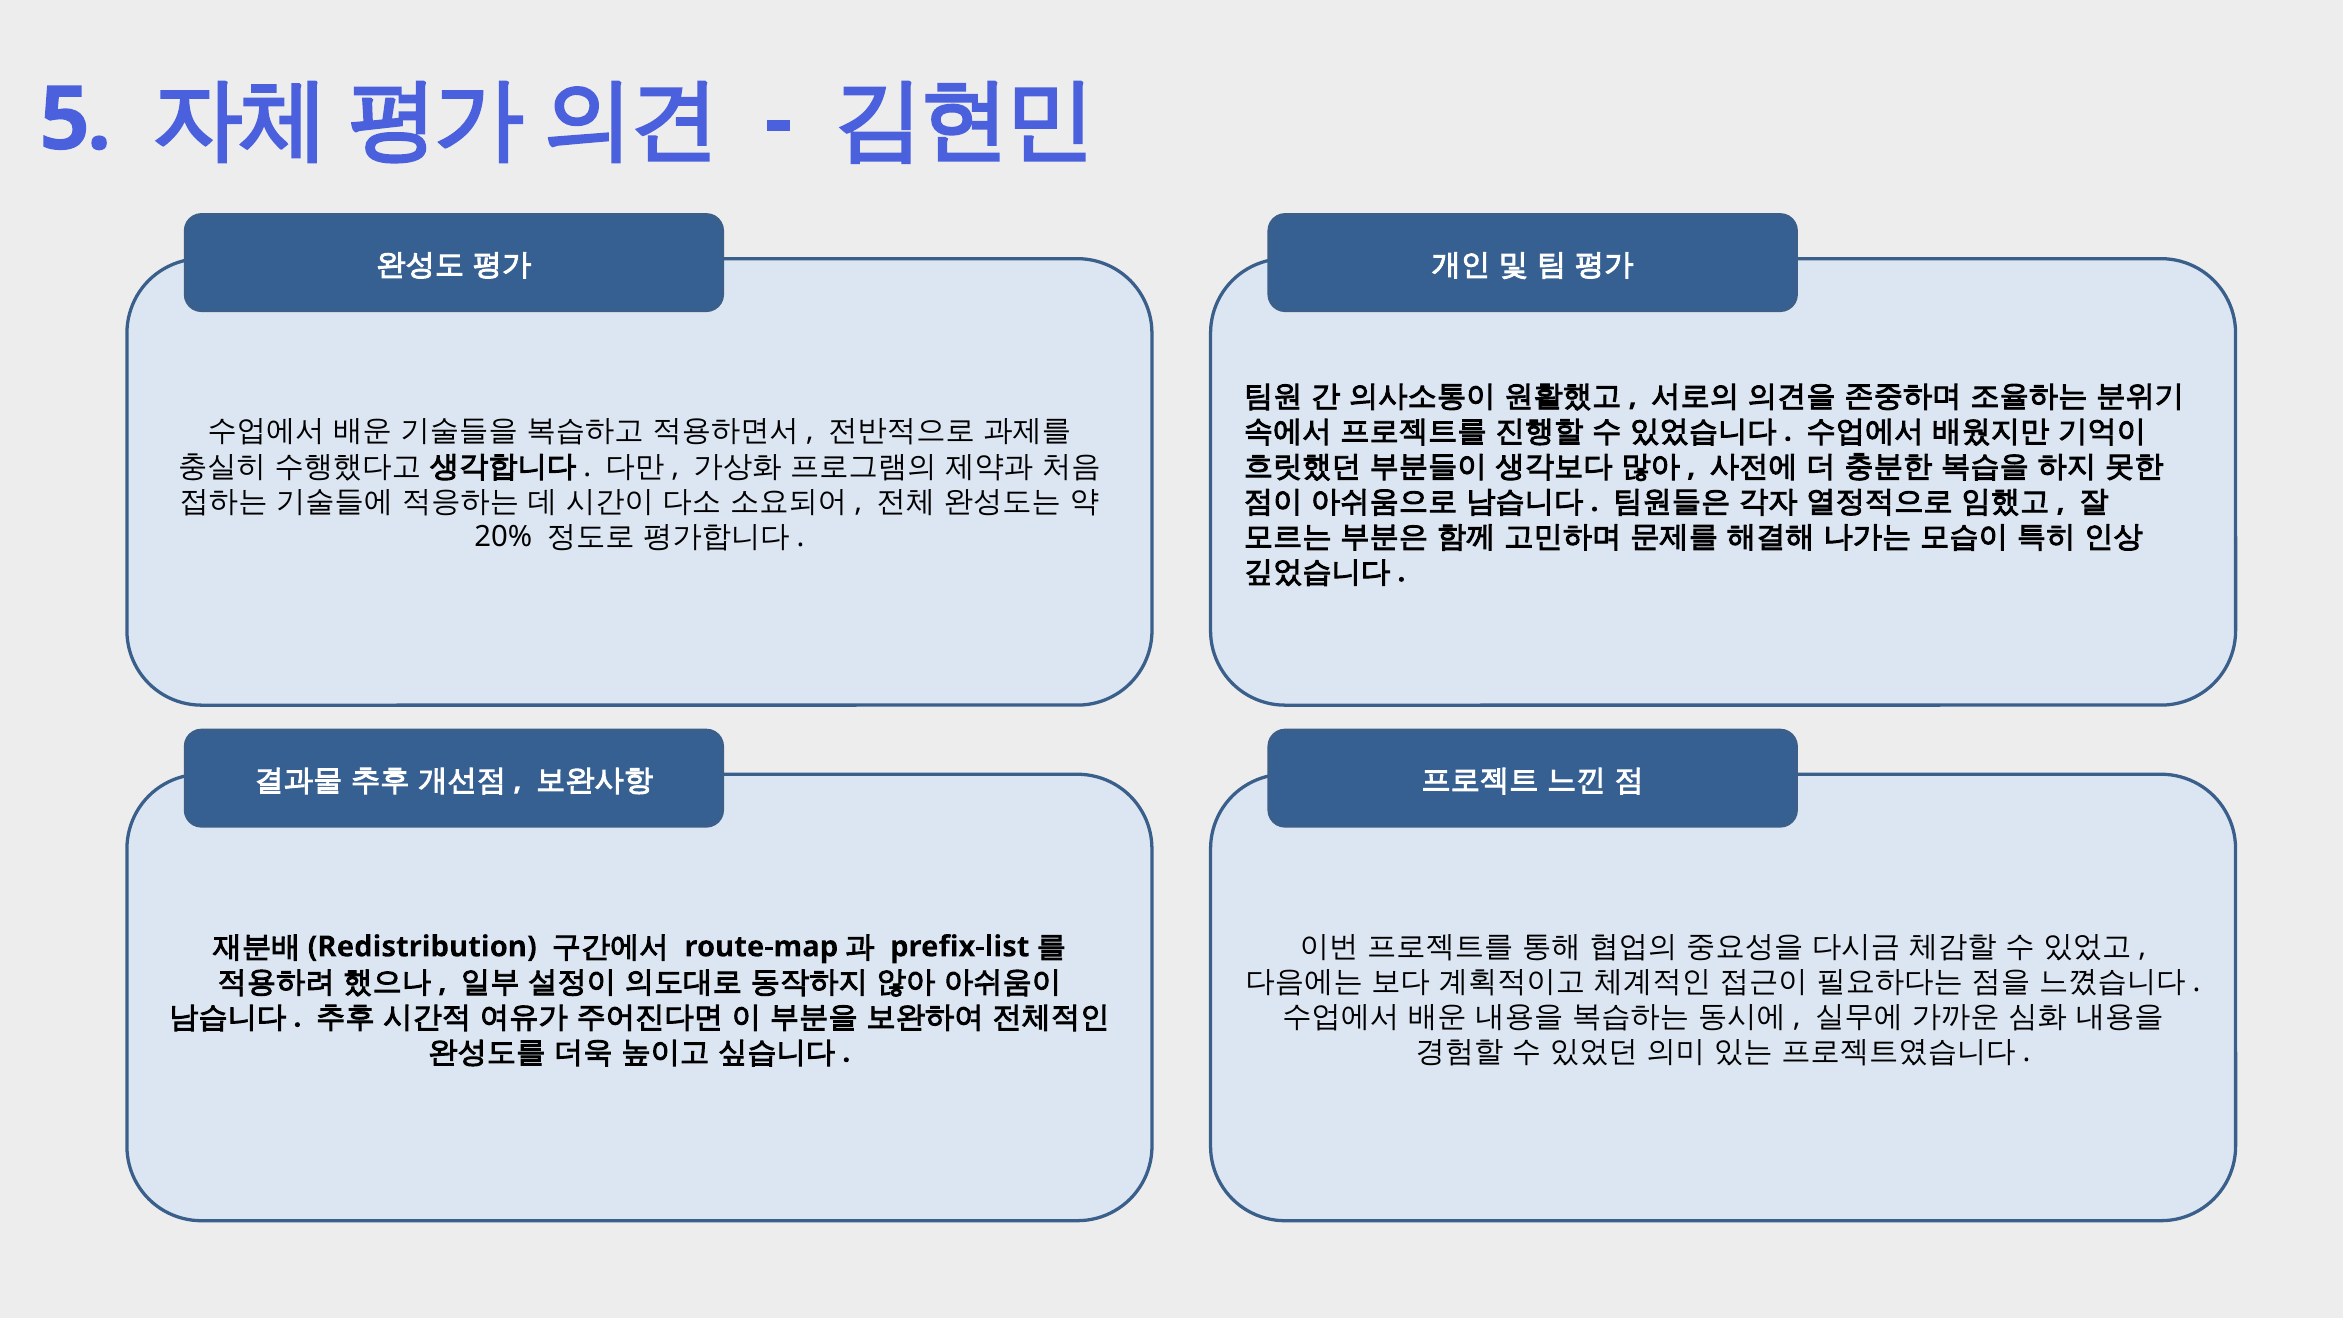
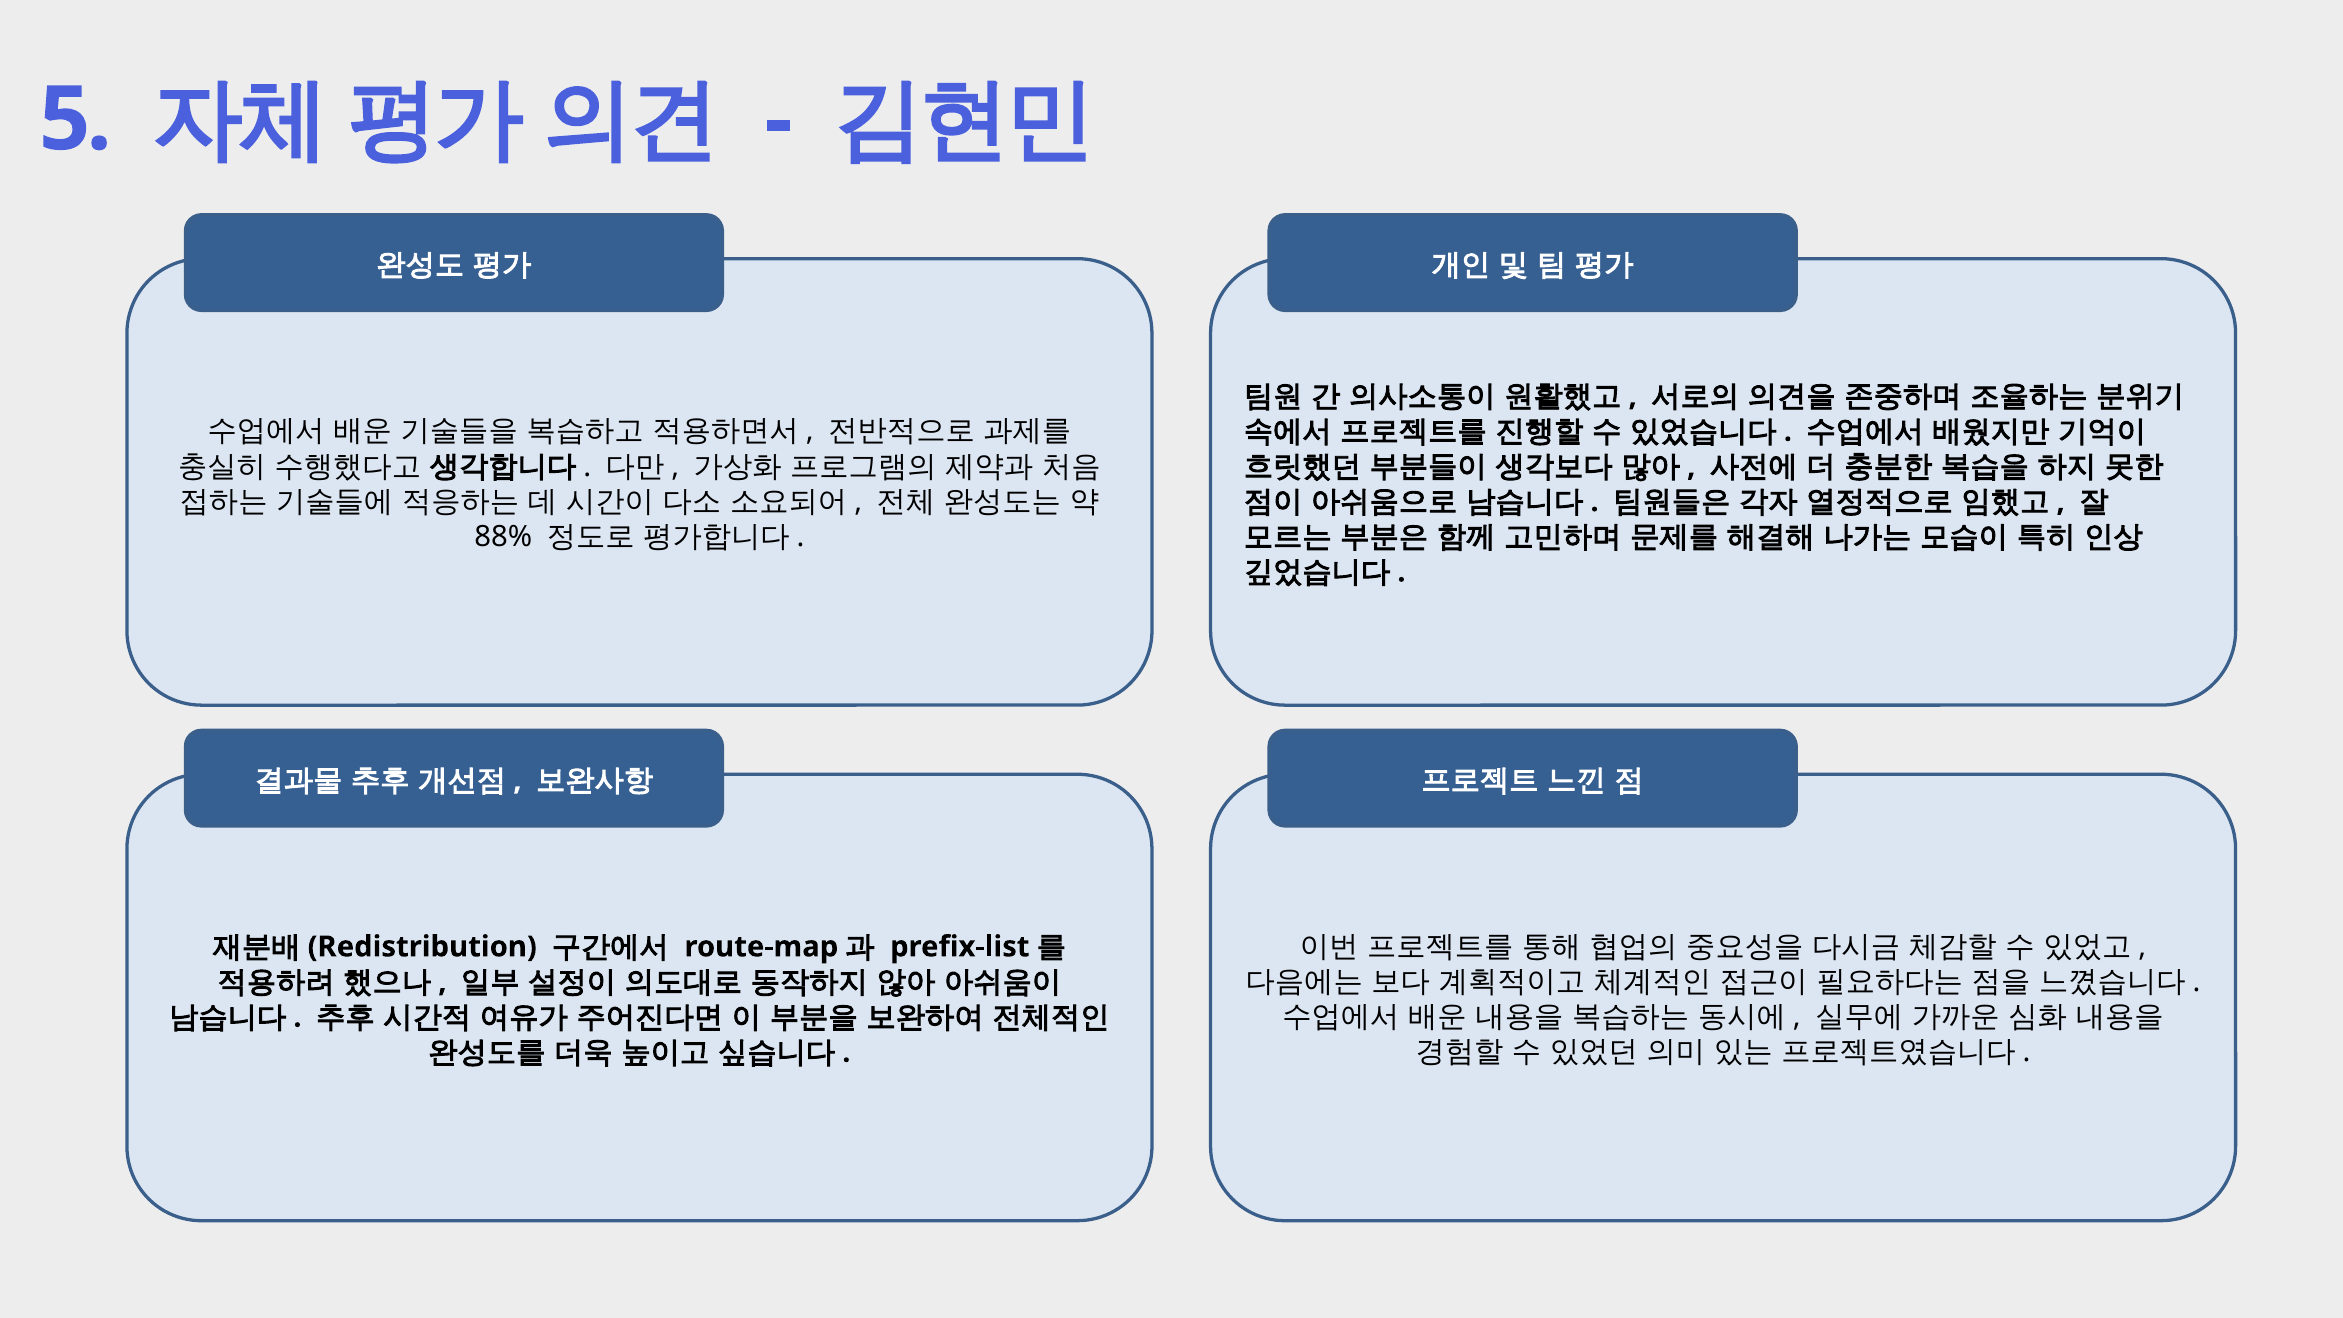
20%: 20% -> 88%
